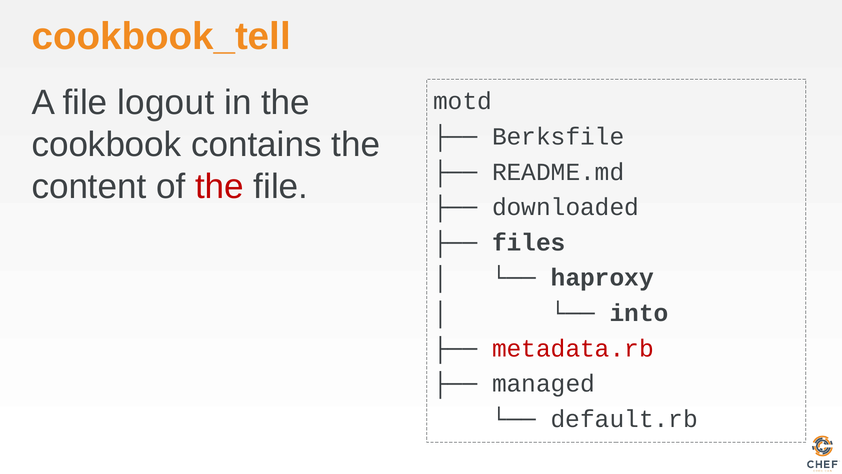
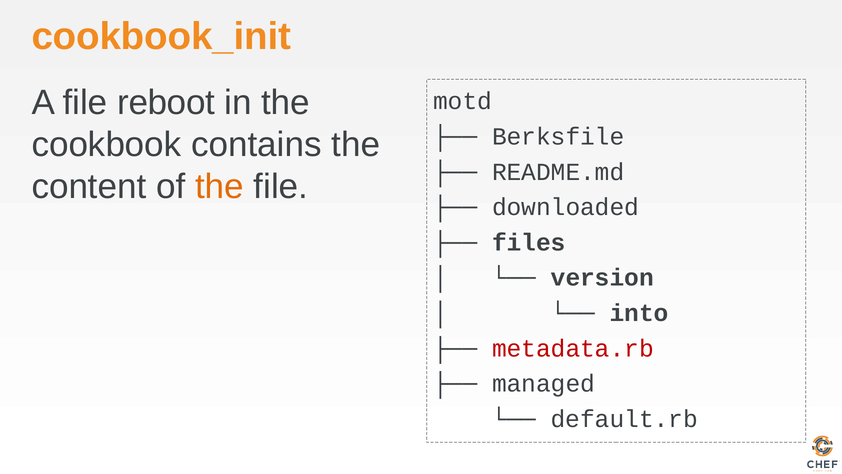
cookbook_tell: cookbook_tell -> cookbook_init
logout: logout -> reboot
the at (219, 187) colour: red -> orange
haproxy: haproxy -> version
